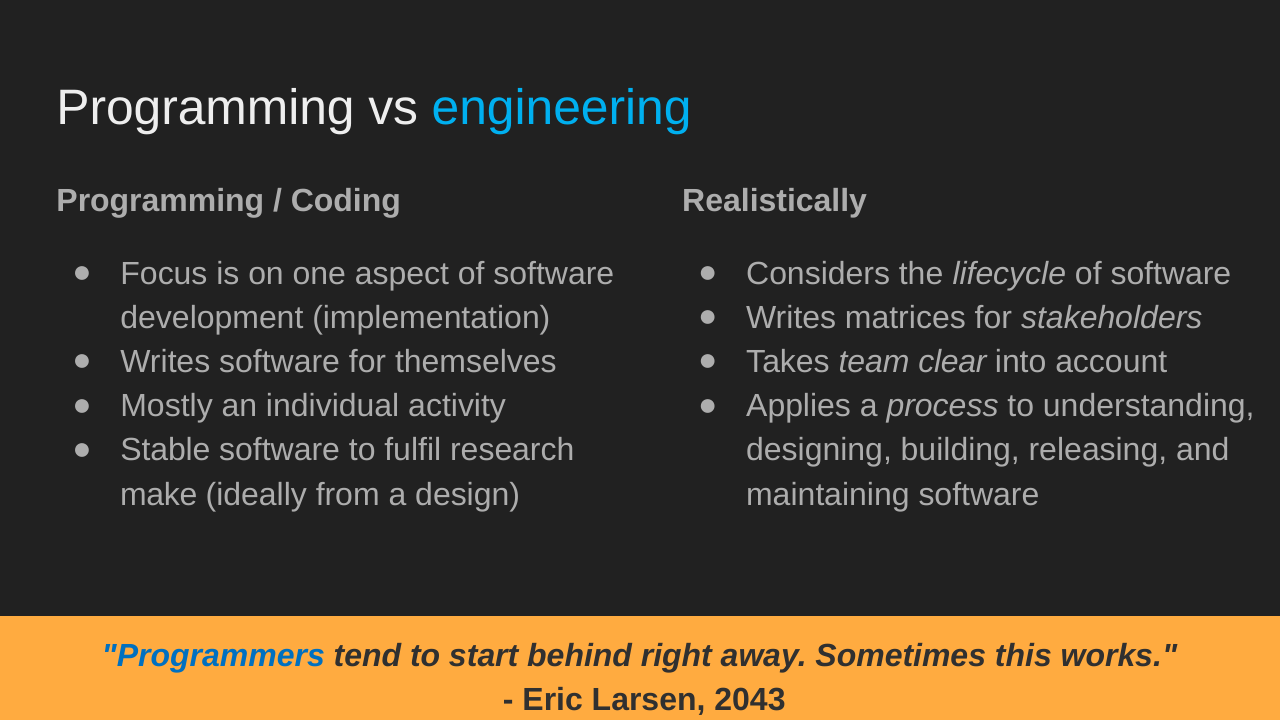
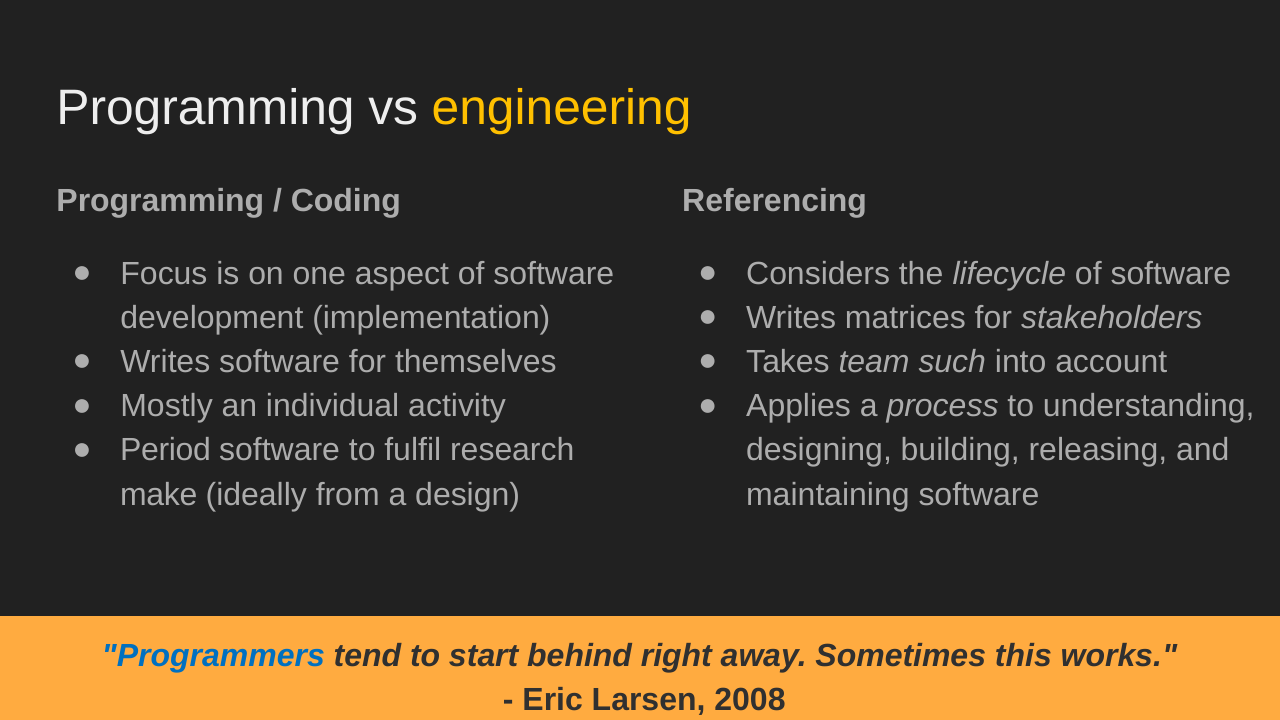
engineering colour: light blue -> yellow
Realistically: Realistically -> Referencing
clear: clear -> such
Stable: Stable -> Period
2043: 2043 -> 2008
